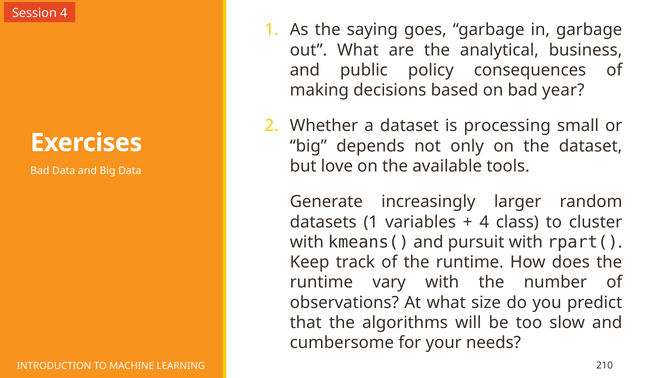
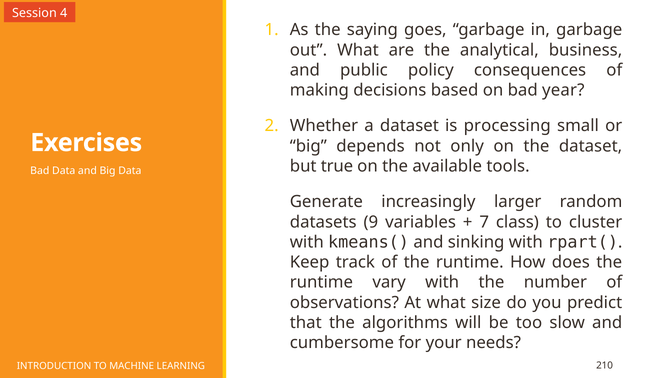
love: love -> true
datasets 1: 1 -> 9
4 at (484, 222): 4 -> 7
pursuit: pursuit -> sinking
